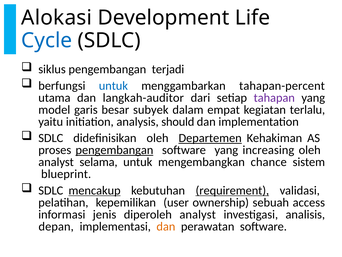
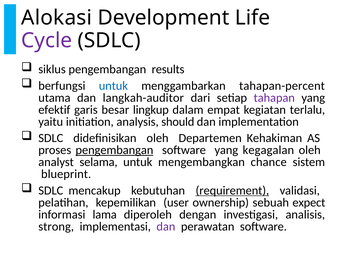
Cycle colour: blue -> purple
terjadi: terjadi -> results
model: model -> efektif
subyek: subyek -> lingkup
Departemen underline: present -> none
increasing: increasing -> kegagalan
mencakup underline: present -> none
access: access -> expect
jenis: jenis -> lama
diperoleh analyst: analyst -> dengan
depan: depan -> strong
dan at (166, 226) colour: orange -> purple
